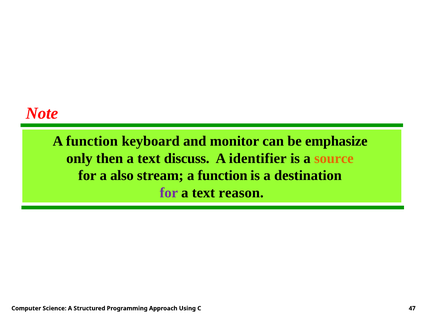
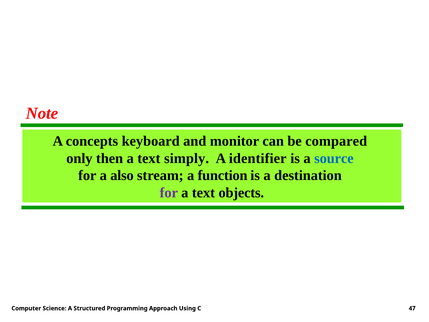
function at (92, 141): function -> concepts
emphasize: emphasize -> compared
discuss: discuss -> simply
source colour: orange -> blue
reason: reason -> objects
